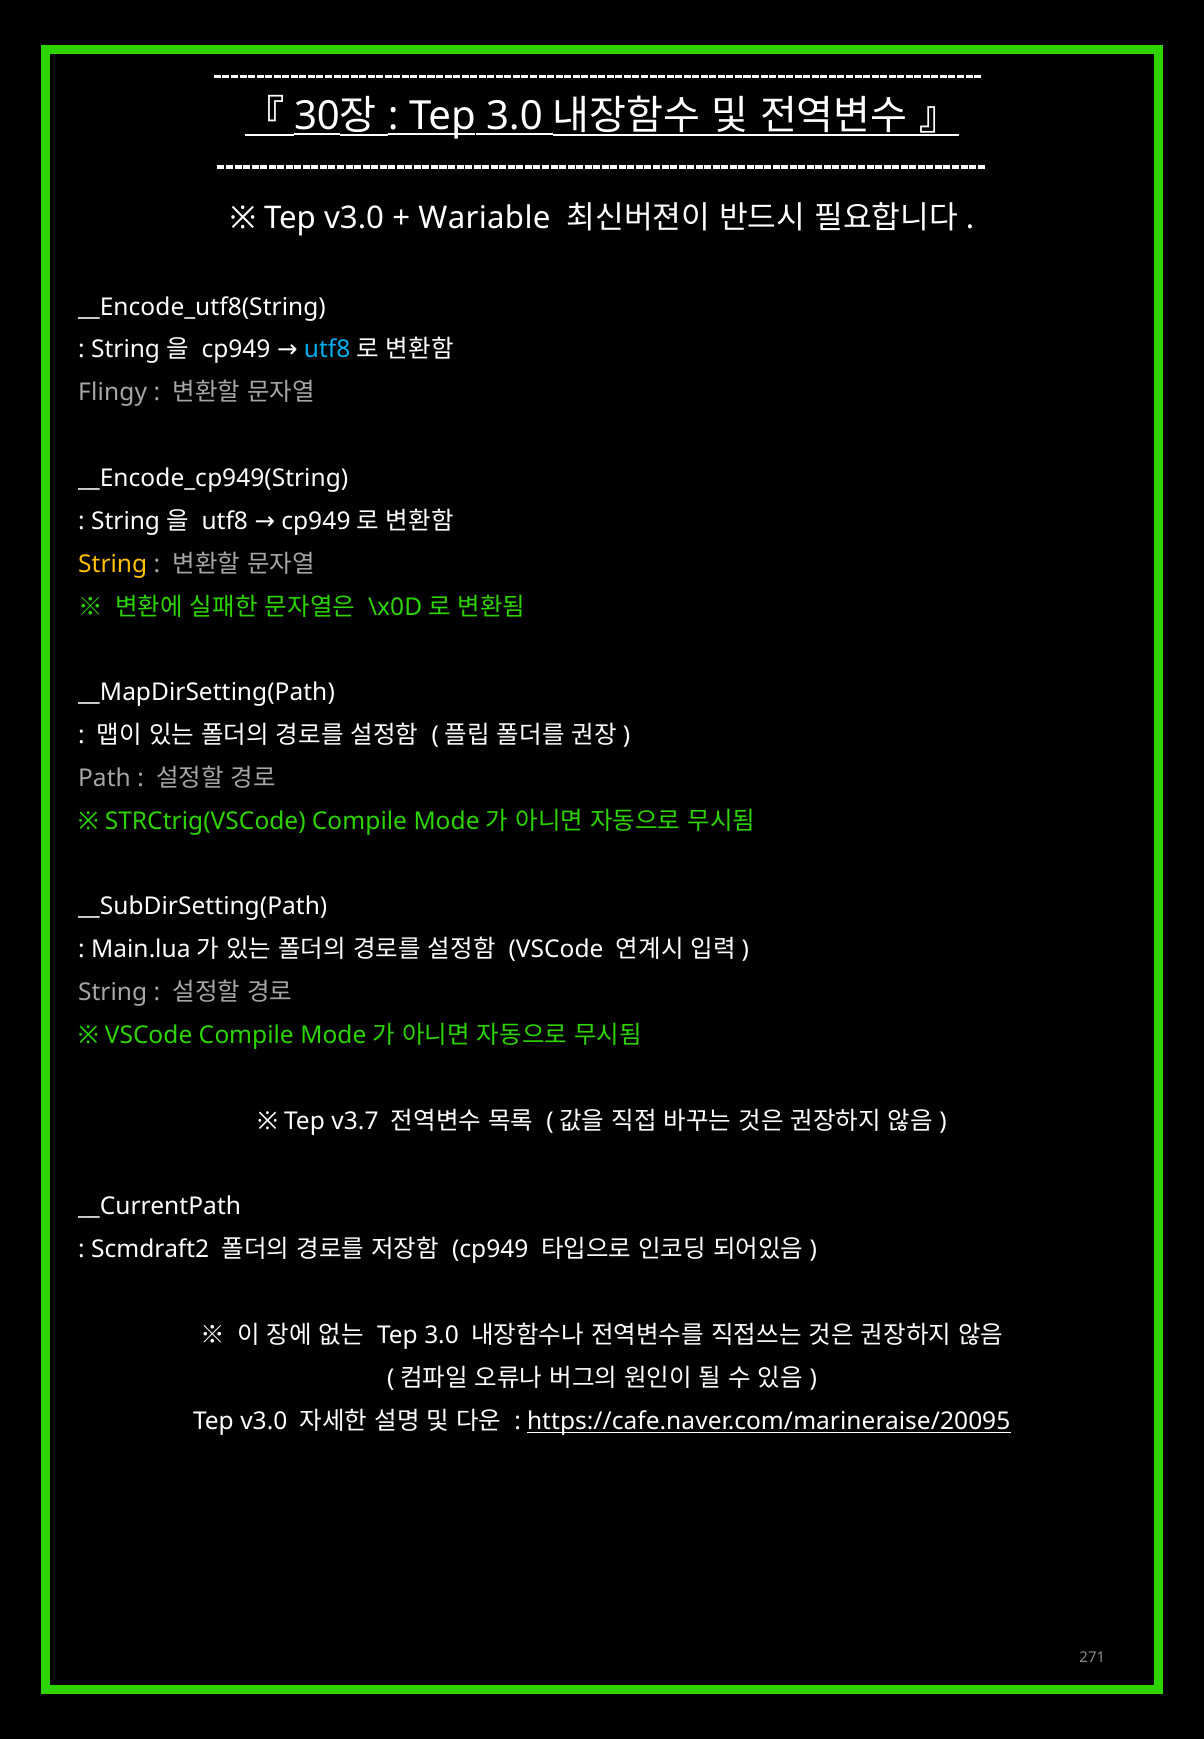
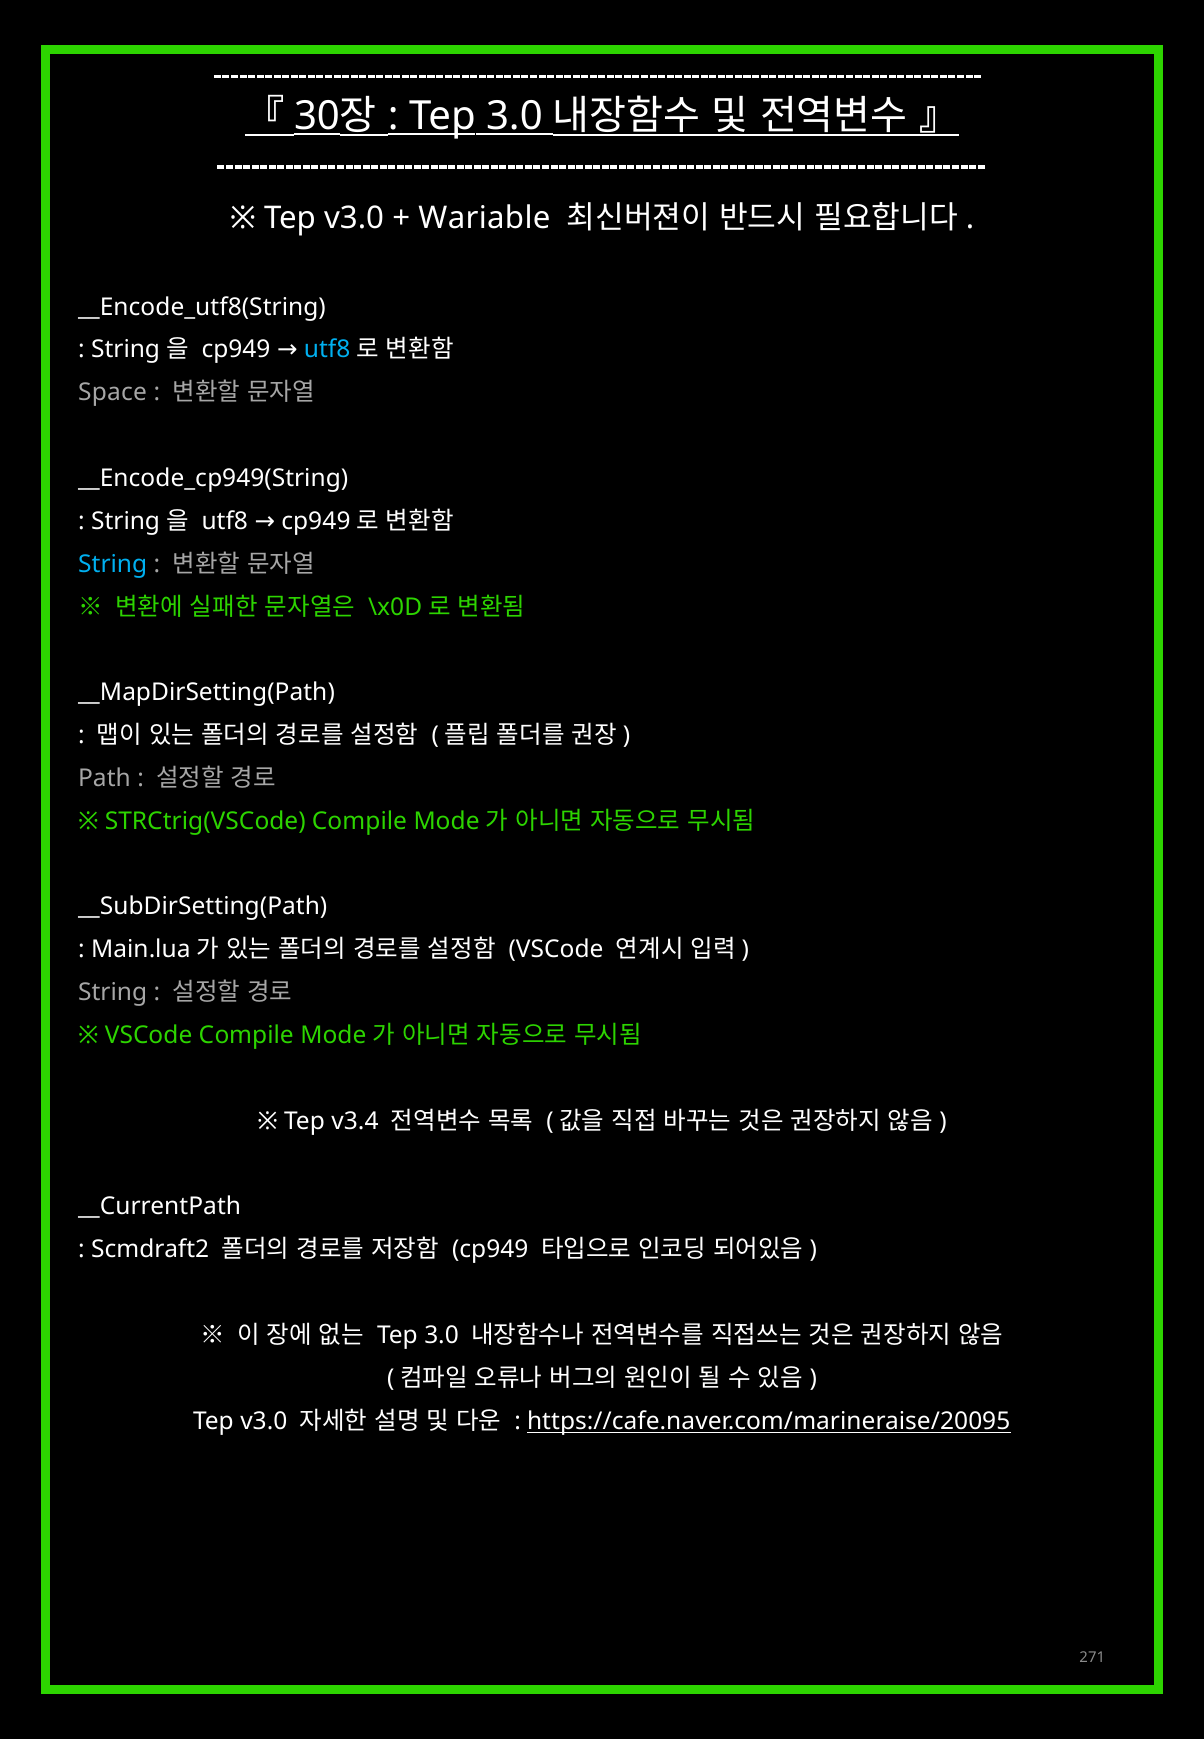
Flingy: Flingy -> Space
String at (113, 564) colour: yellow -> light blue
v3.7: v3.7 -> v3.4
